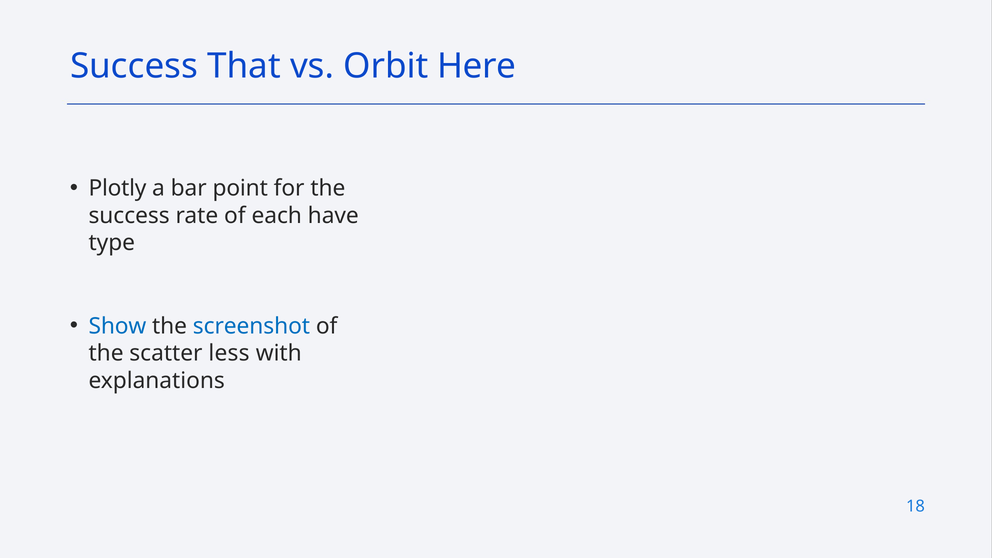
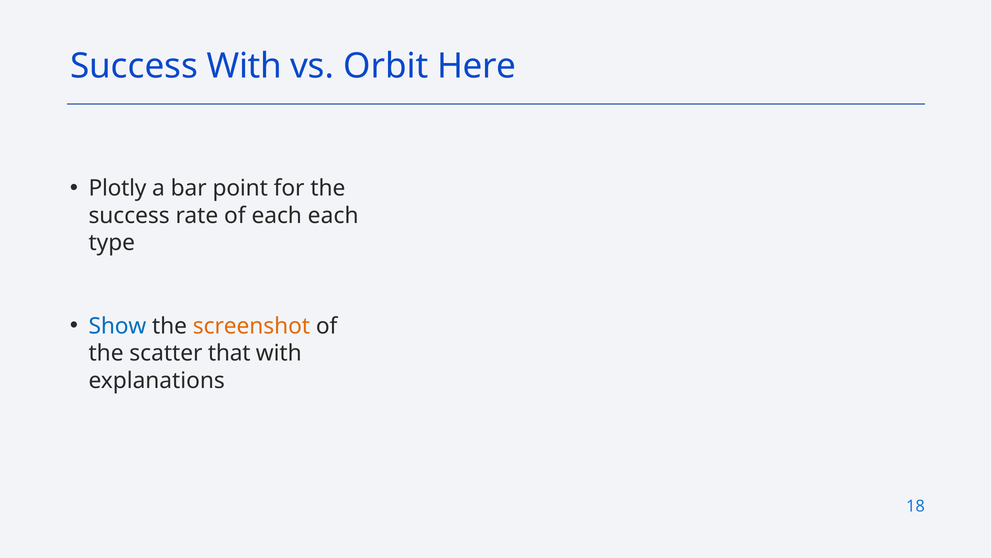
Success That: That -> With
each have: have -> each
screenshot colour: blue -> orange
less: less -> that
